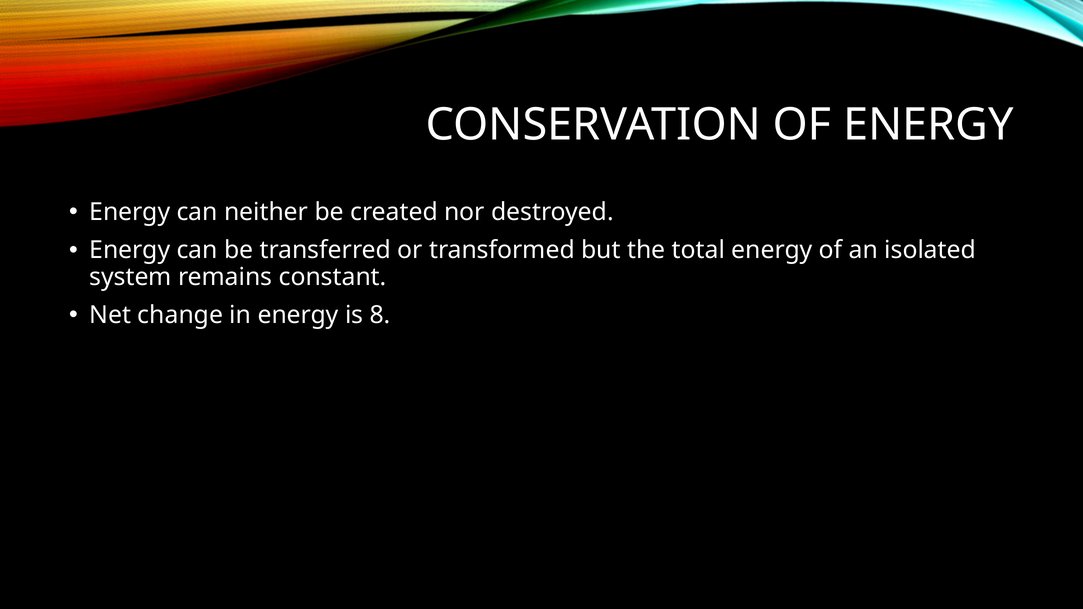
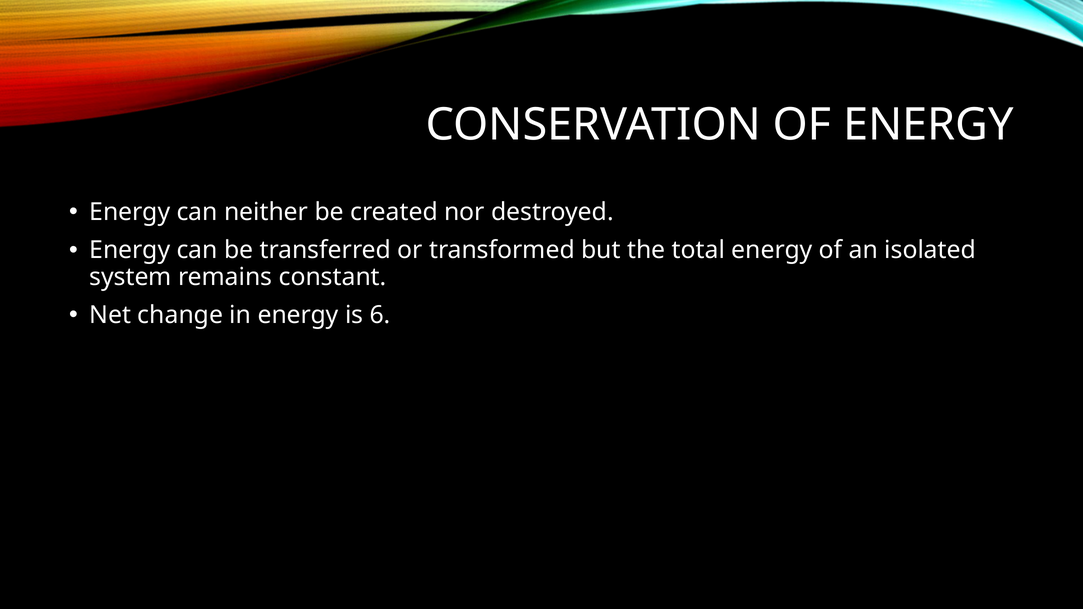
8: 8 -> 6
